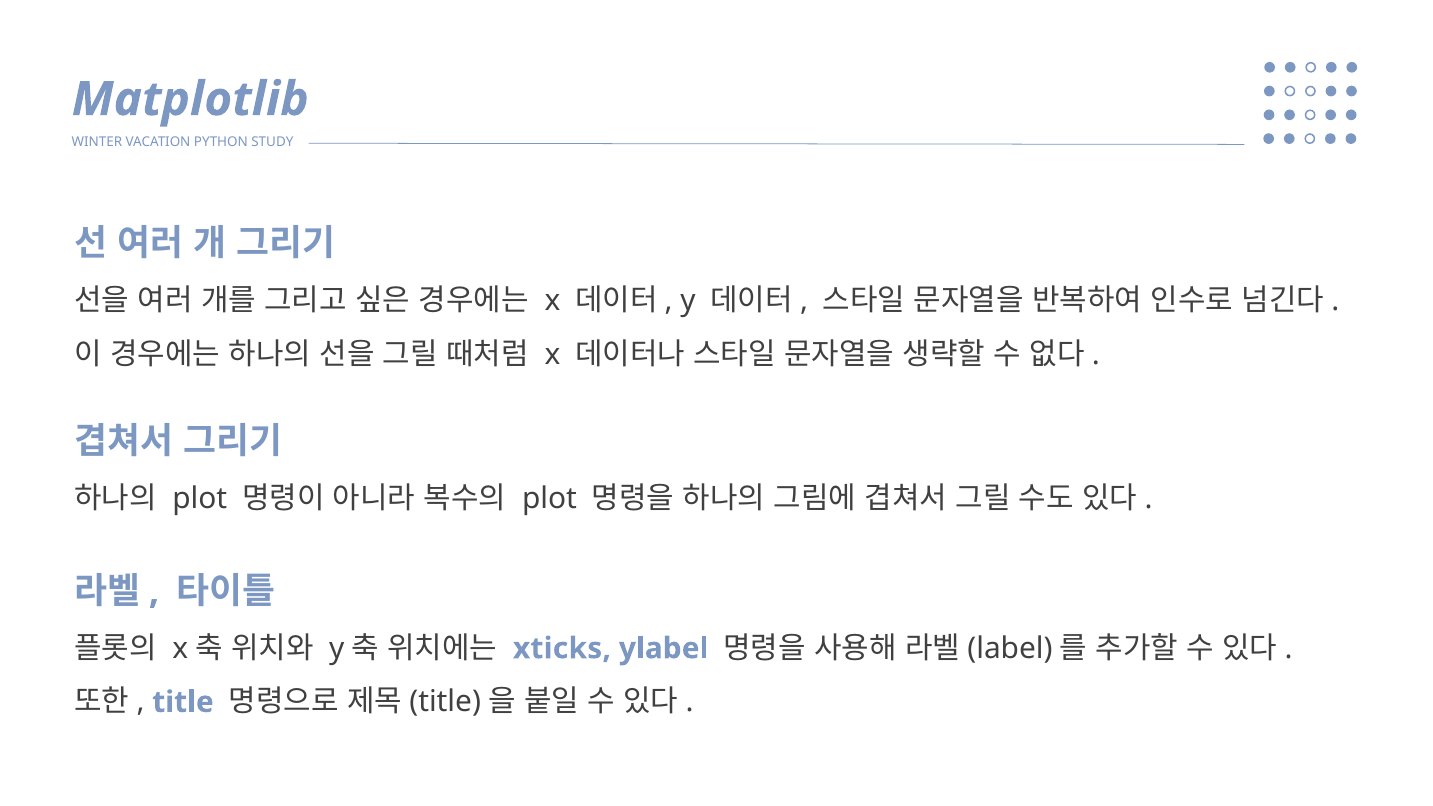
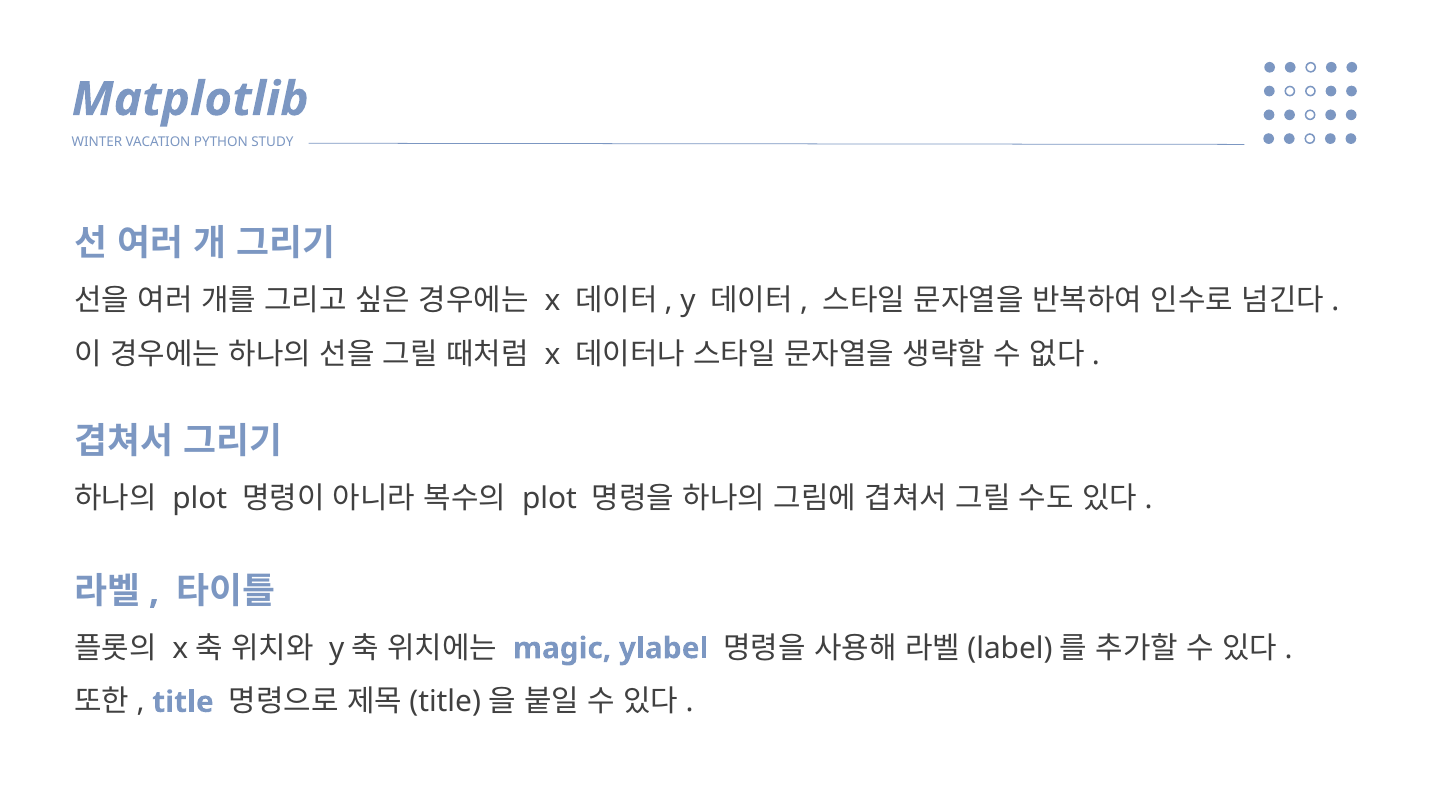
xticks: xticks -> magic
